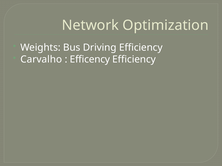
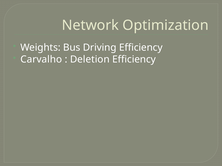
Efficency: Efficency -> Deletion
